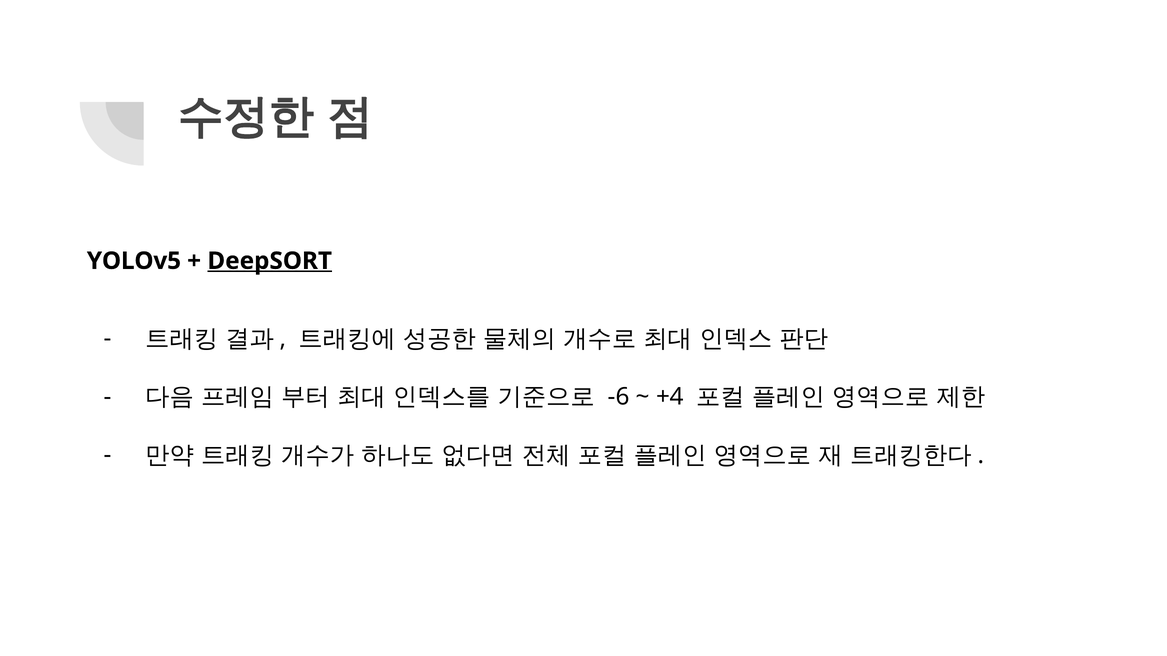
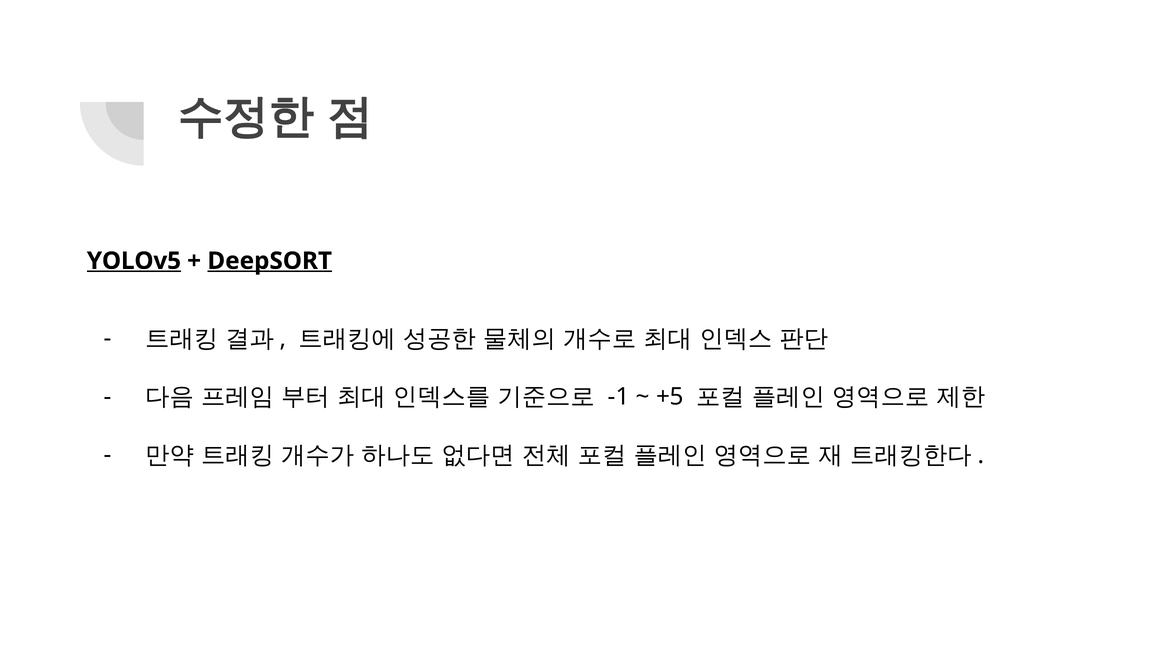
YOLOv5 underline: none -> present
-6: -6 -> -1
+4: +4 -> +5
